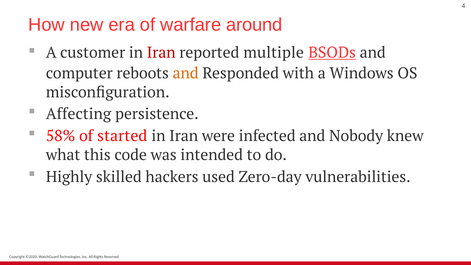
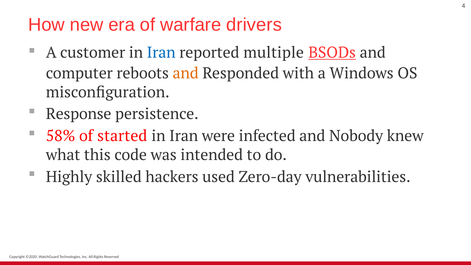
around: around -> drivers
Iran at (161, 53) colour: red -> blue
Affecting: Affecting -> Response
